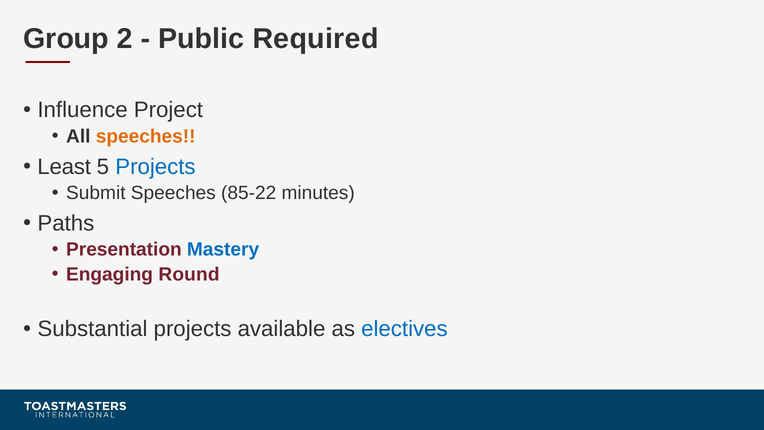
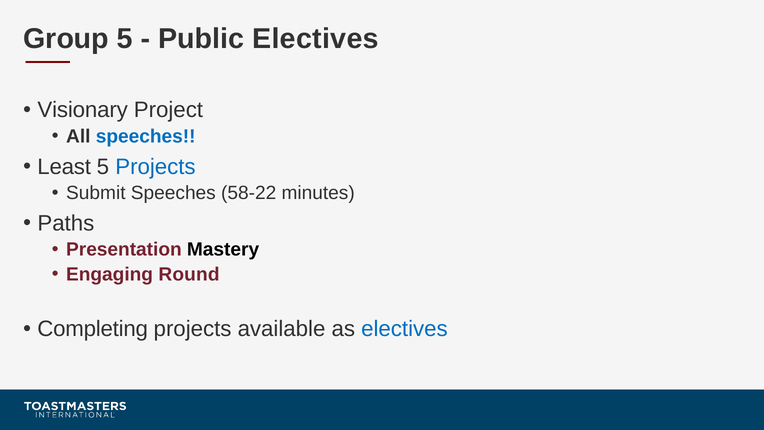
Group 2: 2 -> 5
Public Required: Required -> Electives
Influence: Influence -> Visionary
speeches at (146, 136) colour: orange -> blue
85-22: 85-22 -> 58-22
Mastery colour: blue -> black
Substantial: Substantial -> Completing
